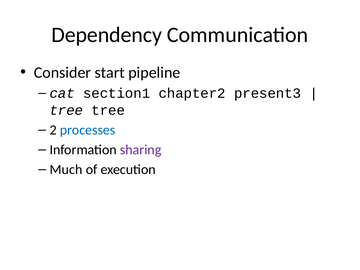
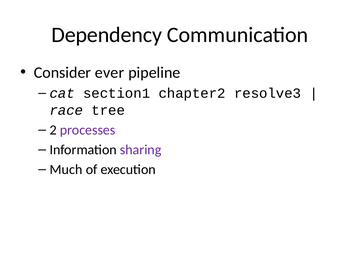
start: start -> ever
present3: present3 -> resolve3
tree at (66, 110): tree -> race
processes colour: blue -> purple
